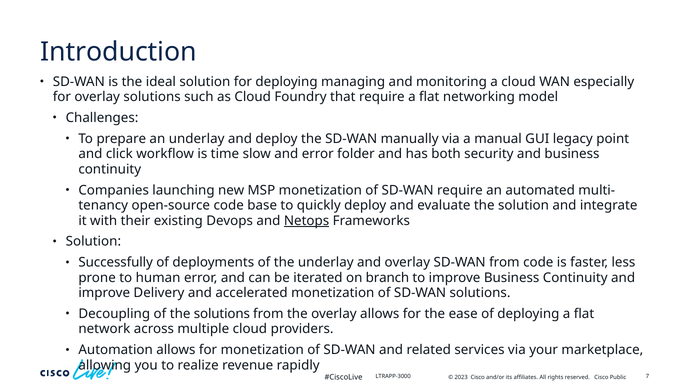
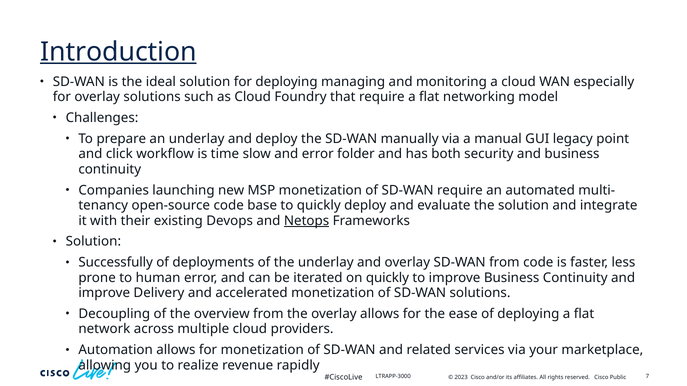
Introduction underline: none -> present
on branch: branch -> quickly
the solutions: solutions -> overview
